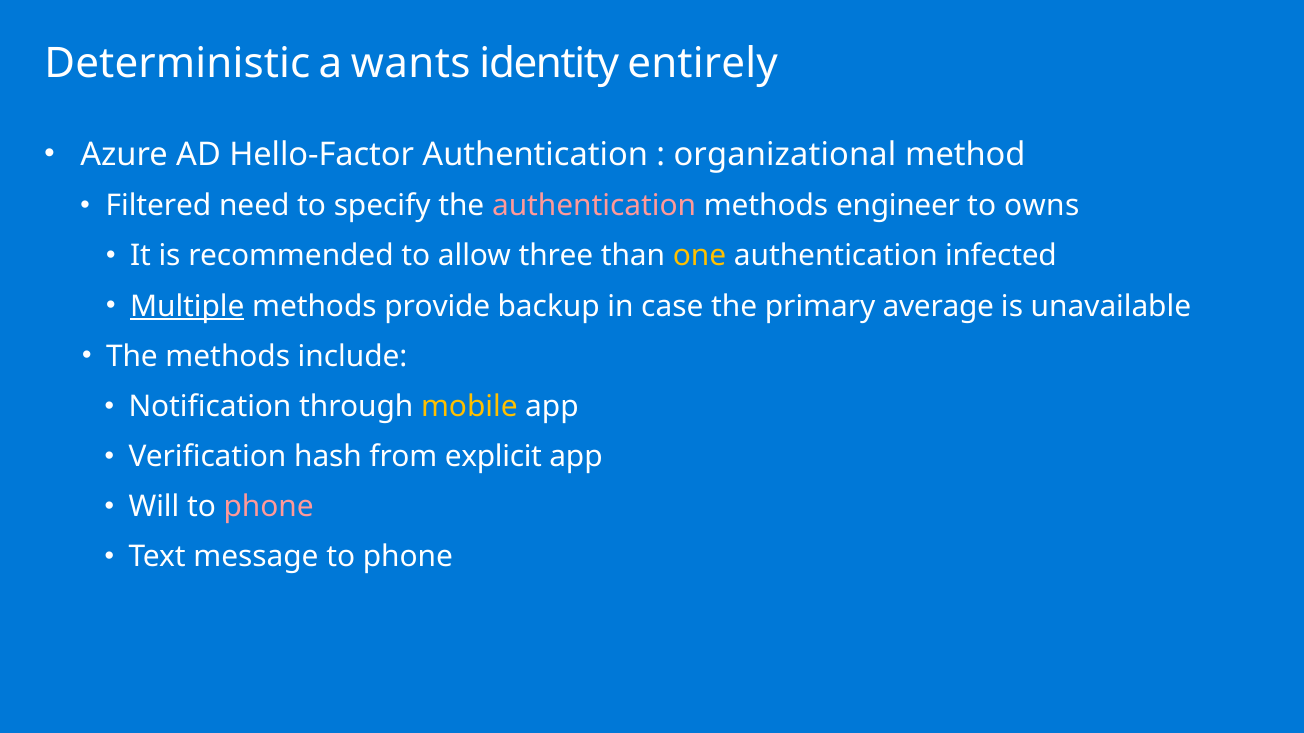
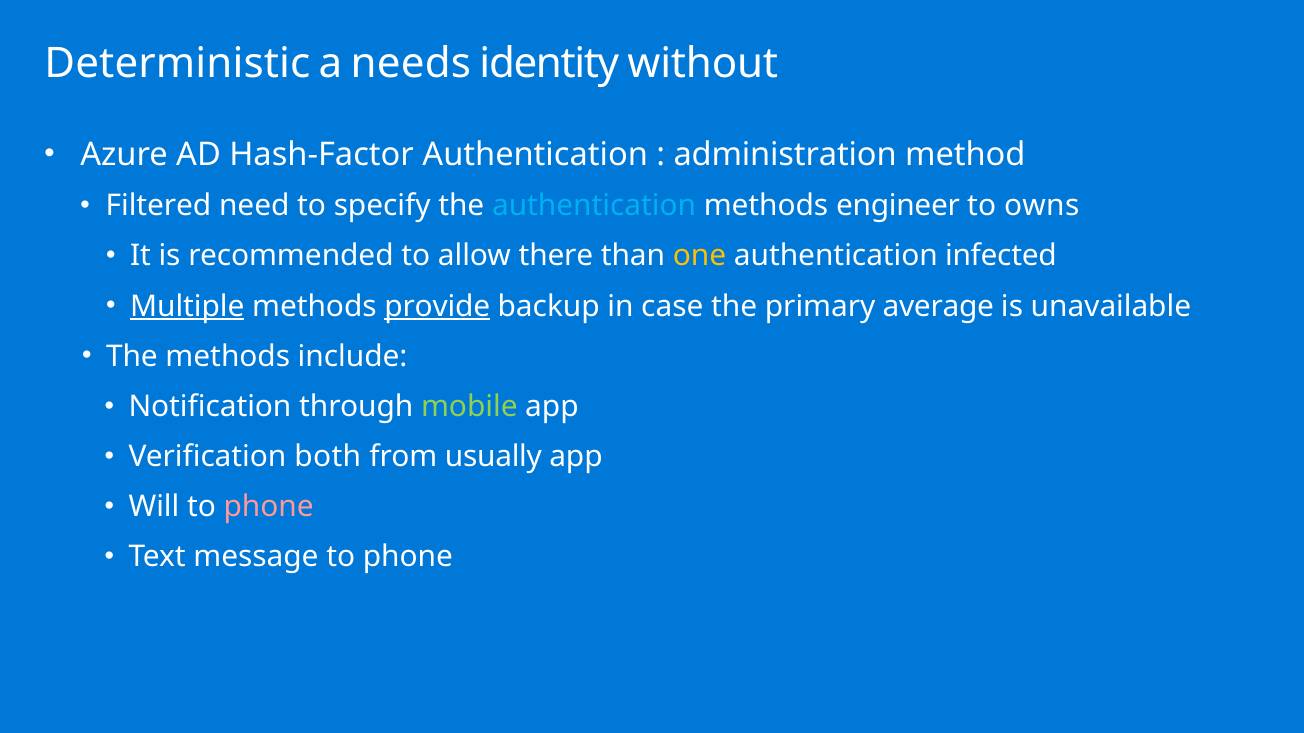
wants: wants -> needs
entirely: entirely -> without
Hello-Factor: Hello-Factor -> Hash-Factor
organizational: organizational -> administration
authentication at (594, 206) colour: pink -> light blue
three: three -> there
provide underline: none -> present
mobile colour: yellow -> light green
hash: hash -> both
explicit: explicit -> usually
